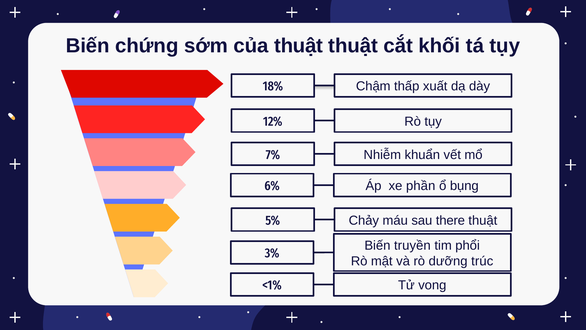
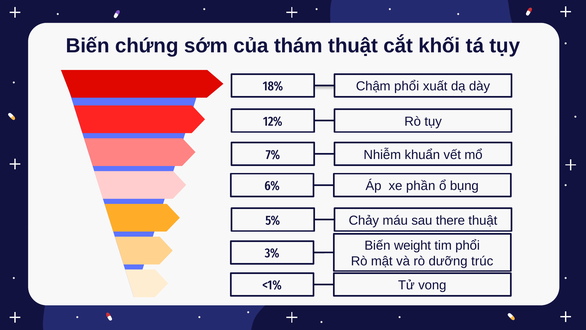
của thuật: thuật -> thám
Chậm thấp: thấp -> phổi
truyền: truyền -> weight
